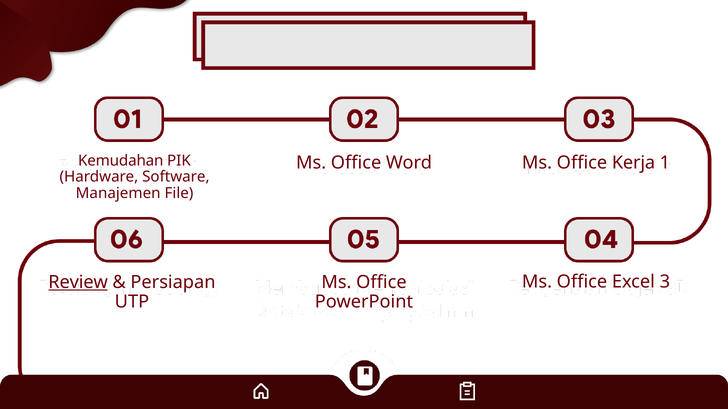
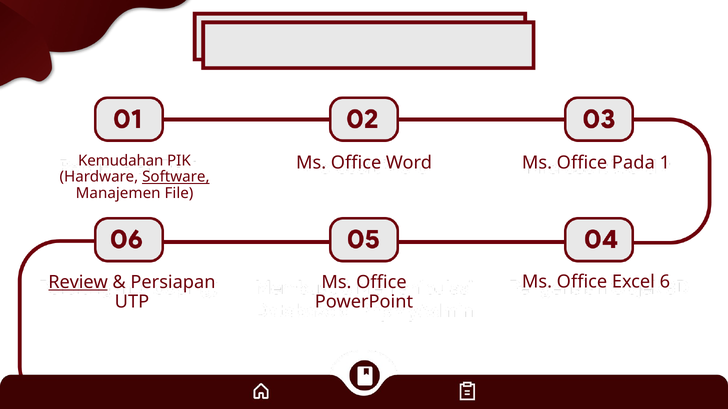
Kerja: Kerja -> Pada
Software underline: none -> present
3: 3 -> 6
